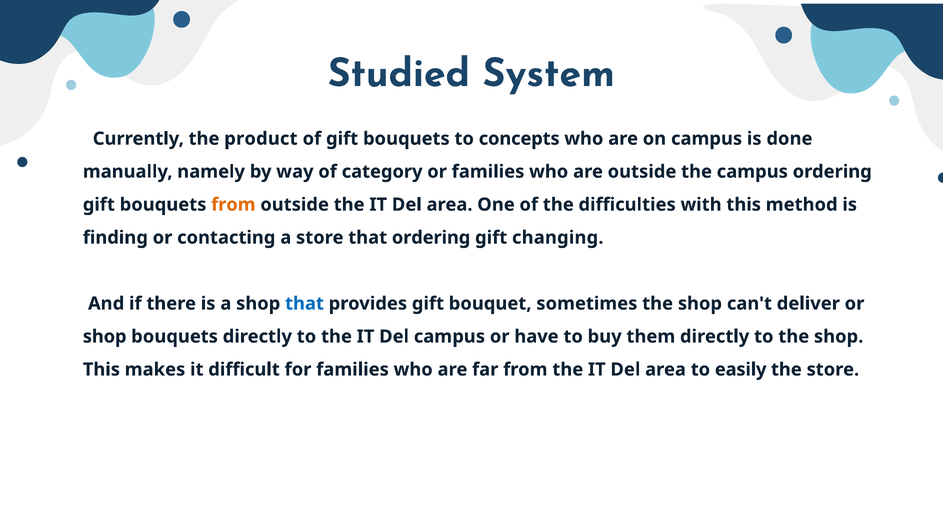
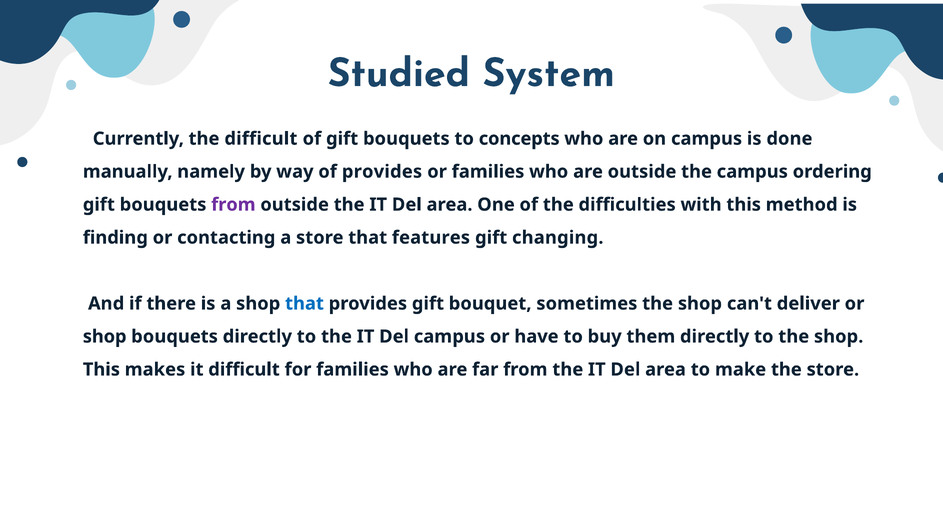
the product: product -> difficult
of category: category -> provides
from at (233, 205) colour: orange -> purple
that ordering: ordering -> features
easily: easily -> make
